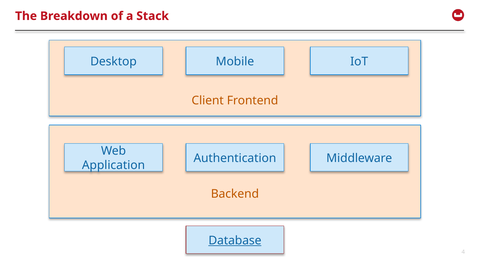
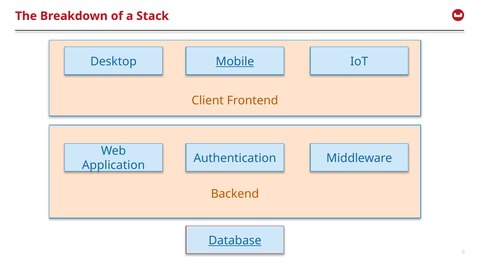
Mobile underline: none -> present
